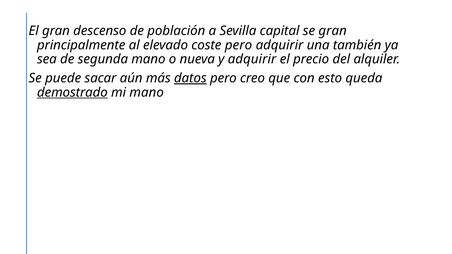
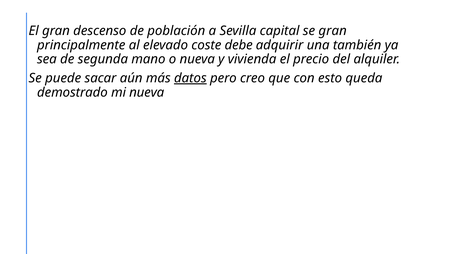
coste pero: pero -> debe
y adquirir: adquirir -> vivienda
demostrado underline: present -> none
mi mano: mano -> nueva
